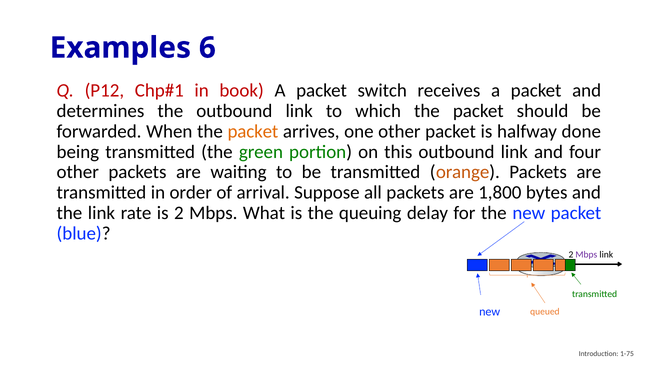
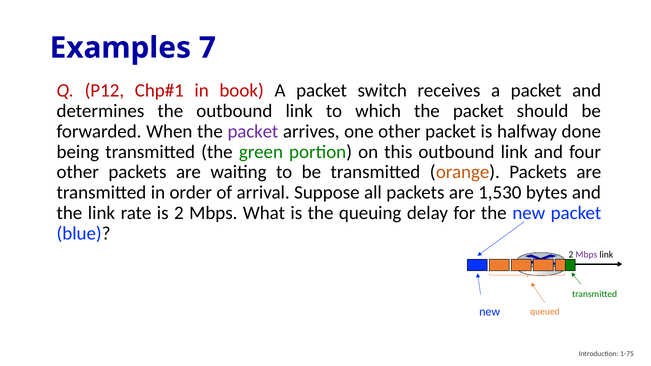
6: 6 -> 7
packet at (253, 131) colour: orange -> purple
1,800: 1,800 -> 1,530
